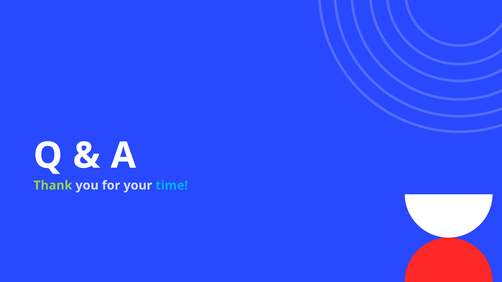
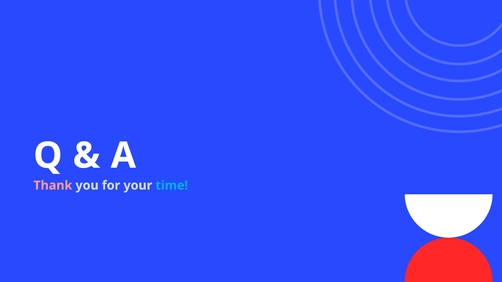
Thank colour: light green -> pink
